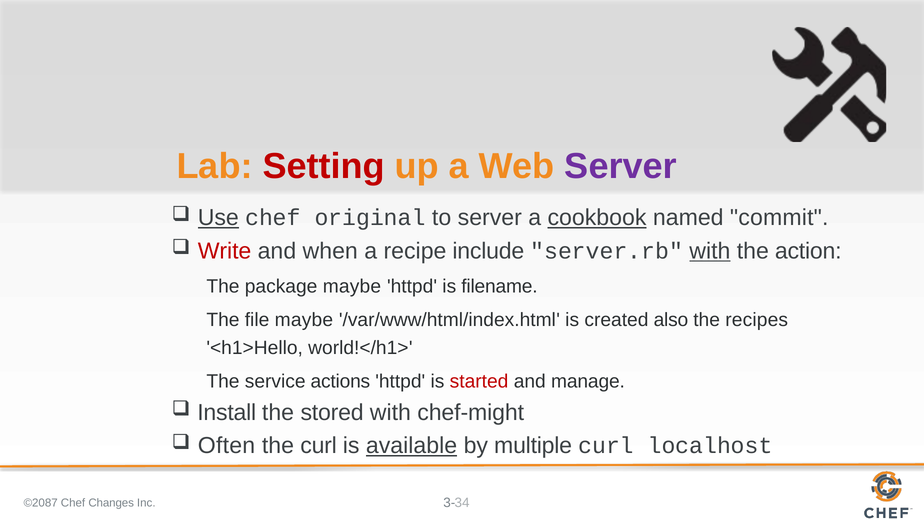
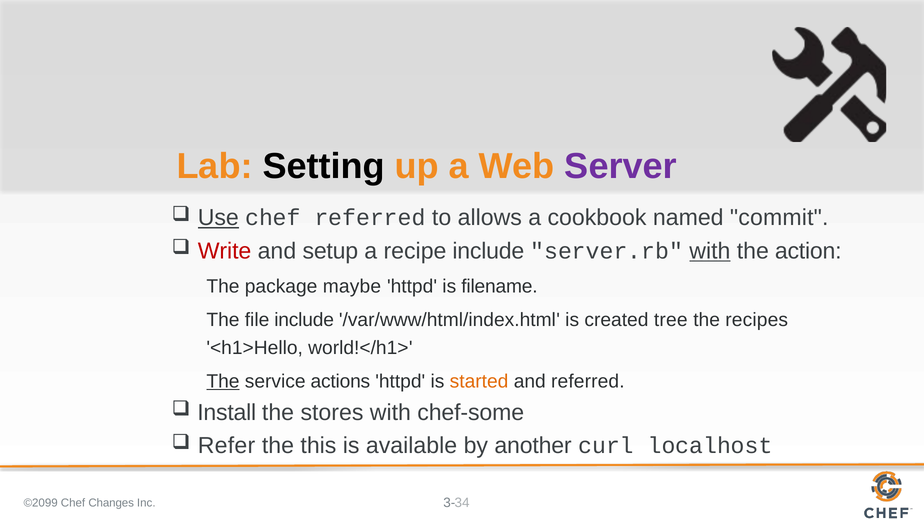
Setting colour: red -> black
chef original: original -> referred
to server: server -> allows
cookbook underline: present -> none
when: when -> setup
file maybe: maybe -> include
also: also -> tree
The at (223, 381) underline: none -> present
started colour: red -> orange
and manage: manage -> referred
stored: stored -> stores
chef-might: chef-might -> chef-some
Often: Often -> Refer
the curl: curl -> this
available underline: present -> none
multiple: multiple -> another
©2087: ©2087 -> ©2099
